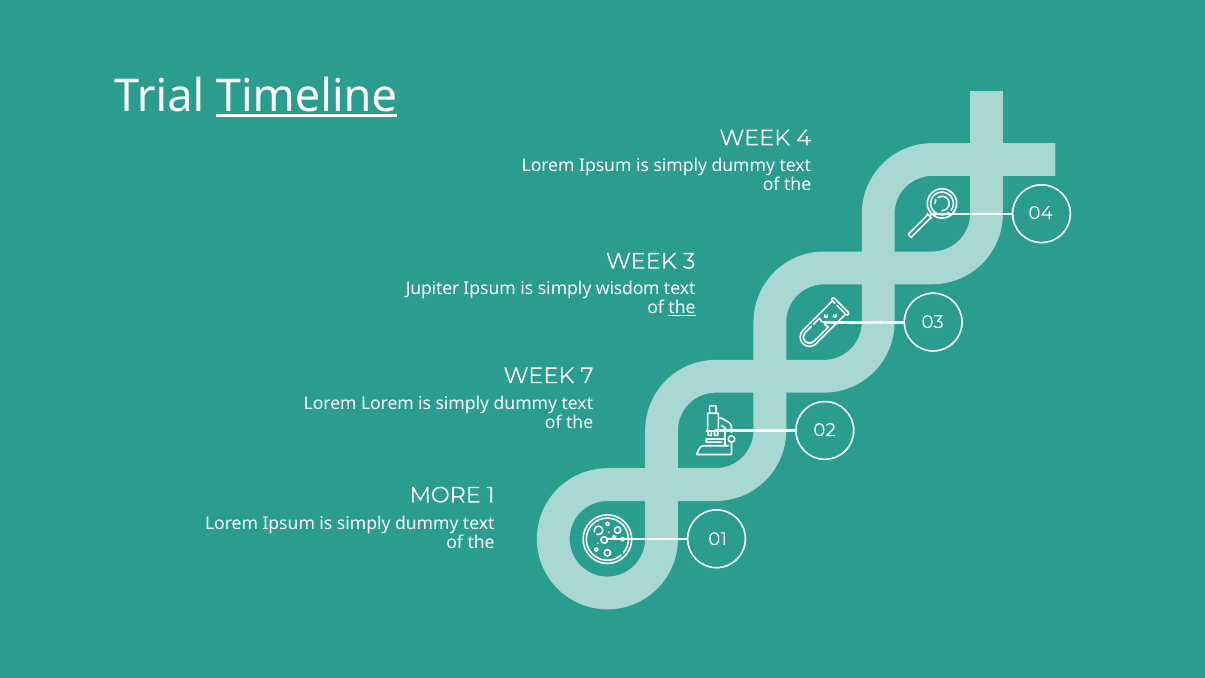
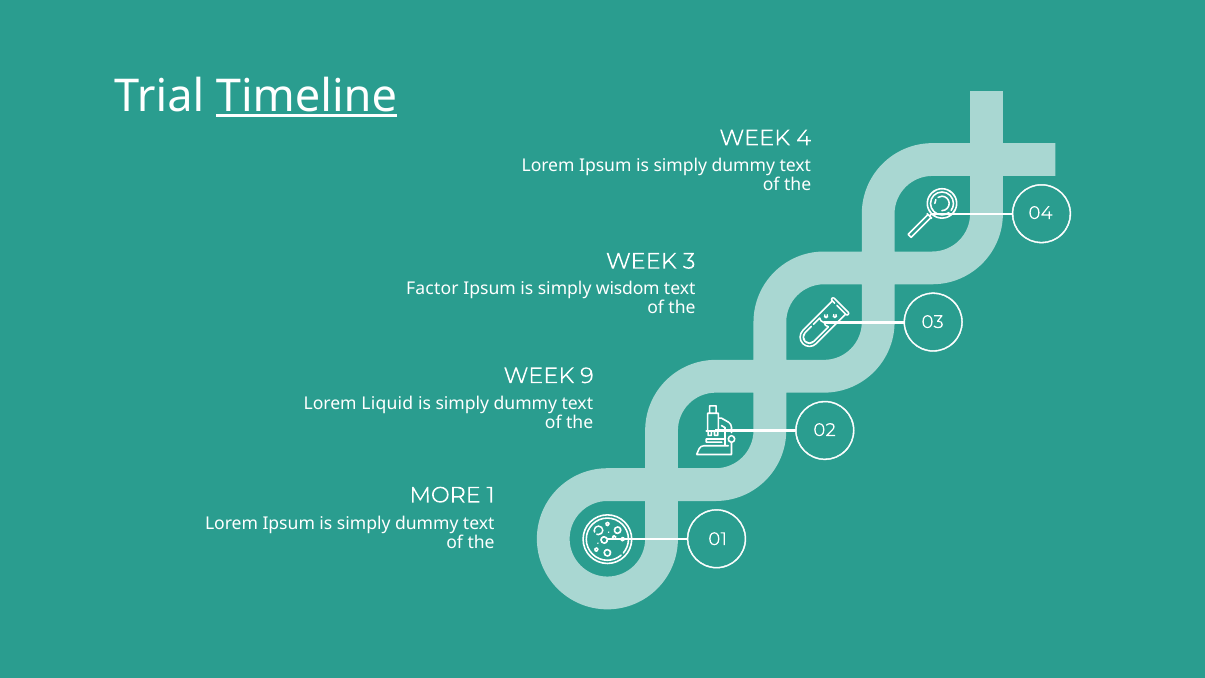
Jupiter: Jupiter -> Factor
the at (682, 308) underline: present -> none
7: 7 -> 9
Lorem Lorem: Lorem -> Liquid
